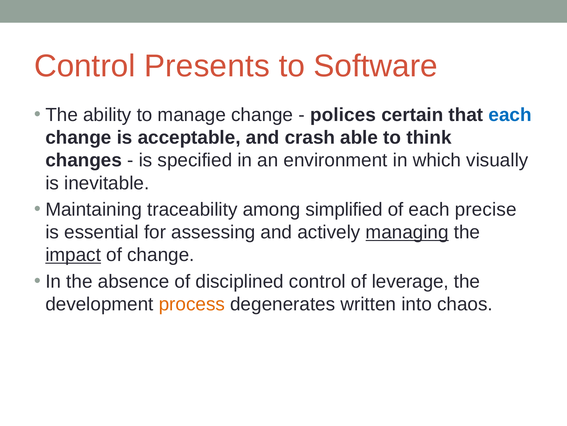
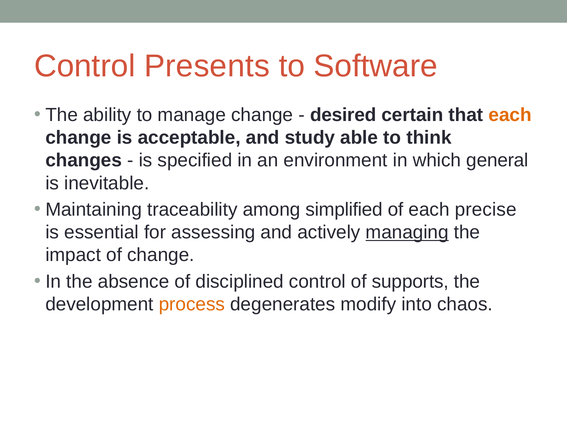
polices: polices -> desired
each at (510, 115) colour: blue -> orange
crash: crash -> study
visually: visually -> general
impact underline: present -> none
leverage: leverage -> supports
written: written -> modify
